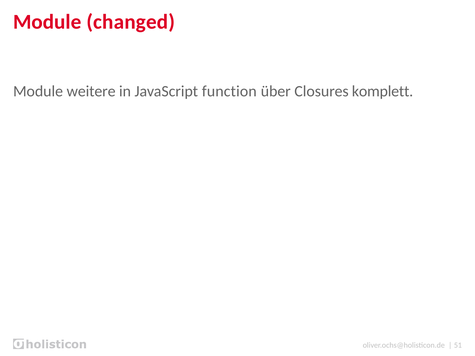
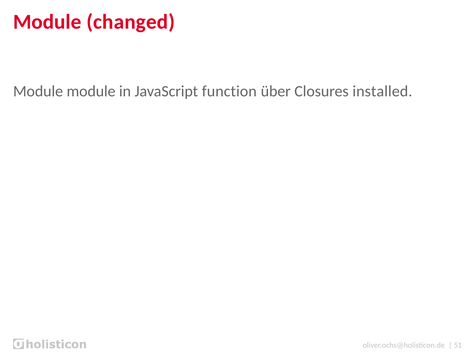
Module weitere: weitere -> module
komplett: komplett -> installed
